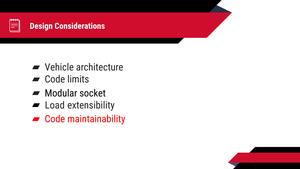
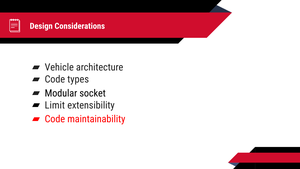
limits: limits -> types
Load: Load -> Limit
